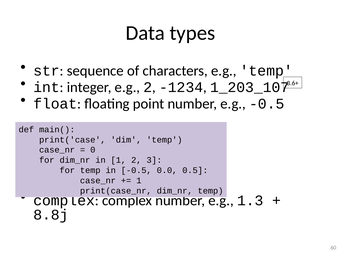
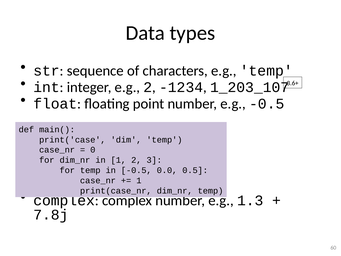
8.8j: 8.8j -> 7.8j
